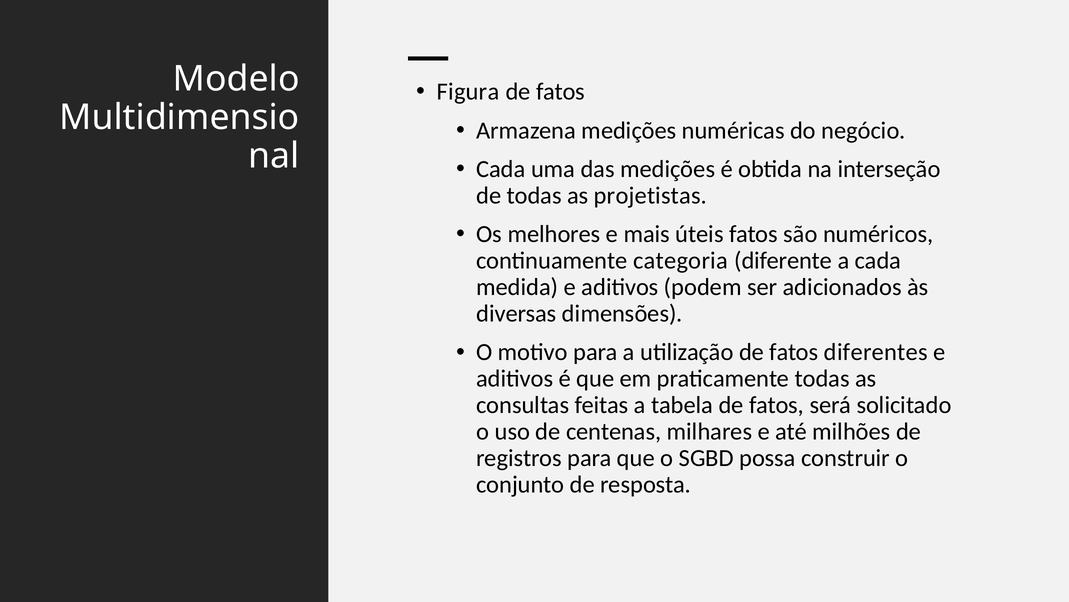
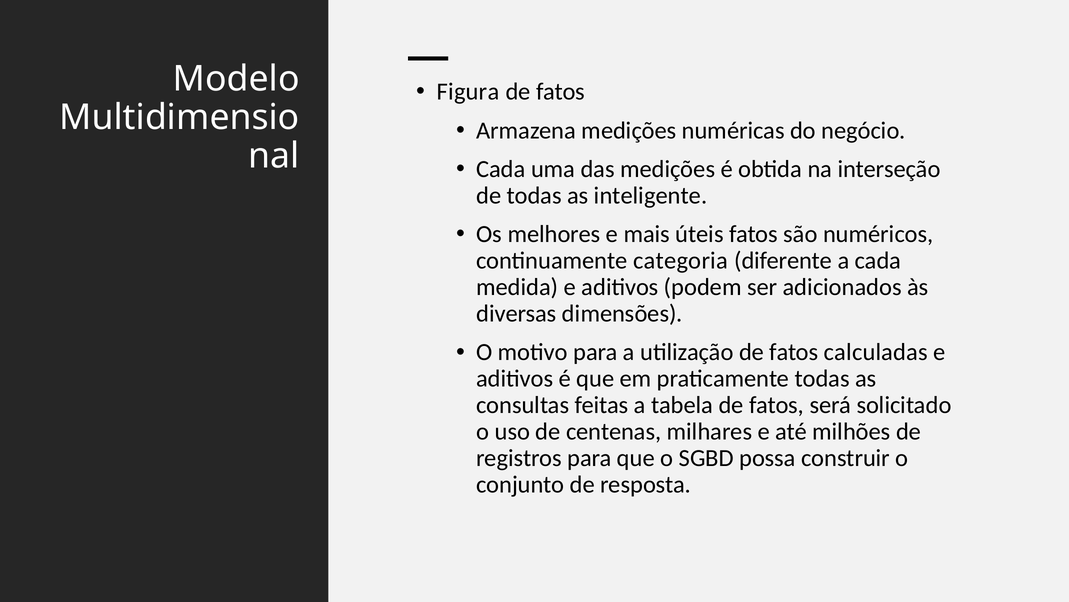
projetistas: projetistas -> inteligente
diferentes: diferentes -> calculadas
